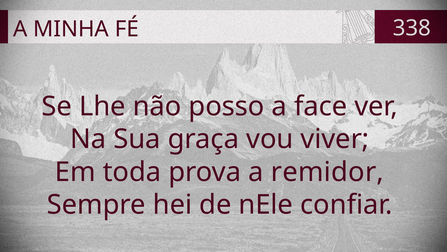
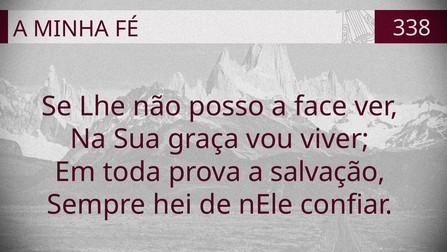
remidor: remidor -> salvação
